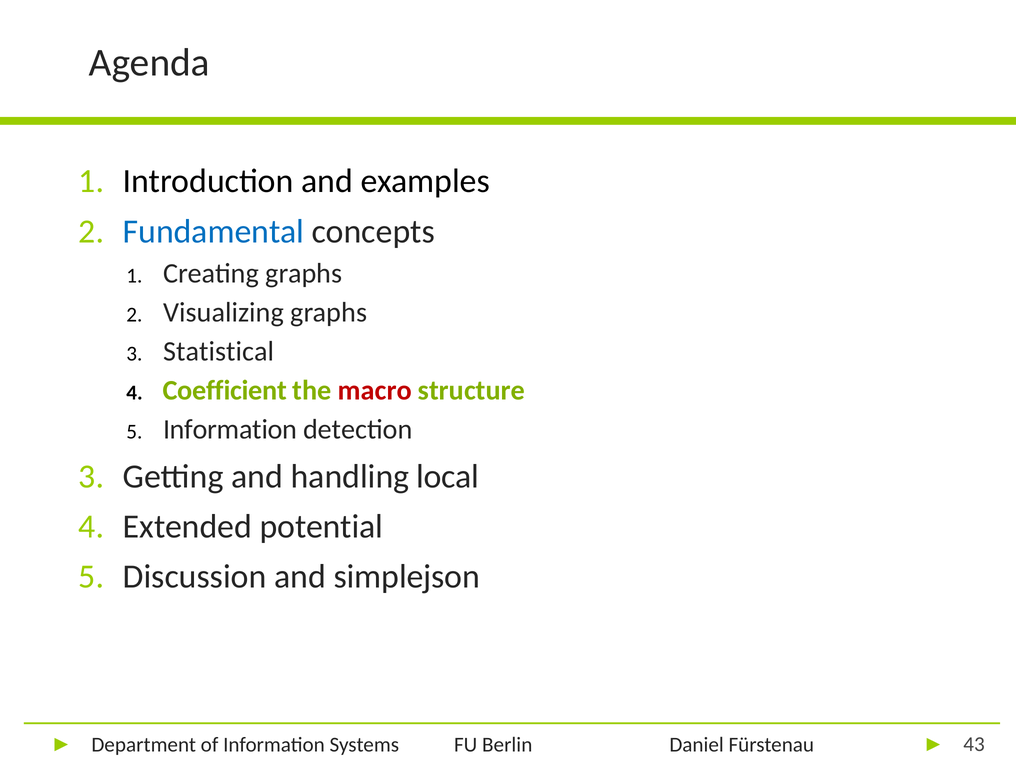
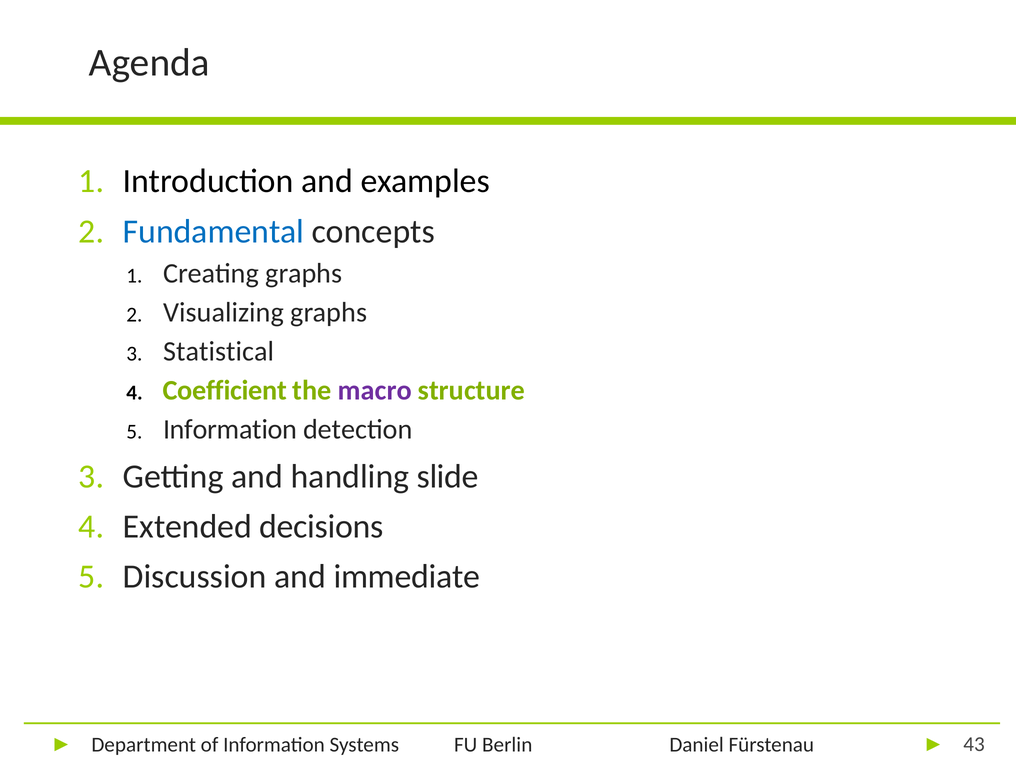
macro colour: red -> purple
local: local -> slide
potential: potential -> decisions
simplejson: simplejson -> immediate
